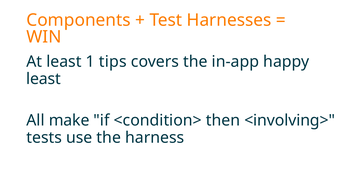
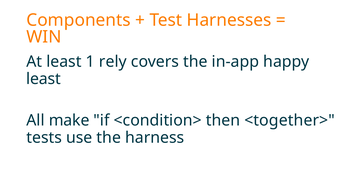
tips: tips -> rely
<involving>: <involving> -> <together>
